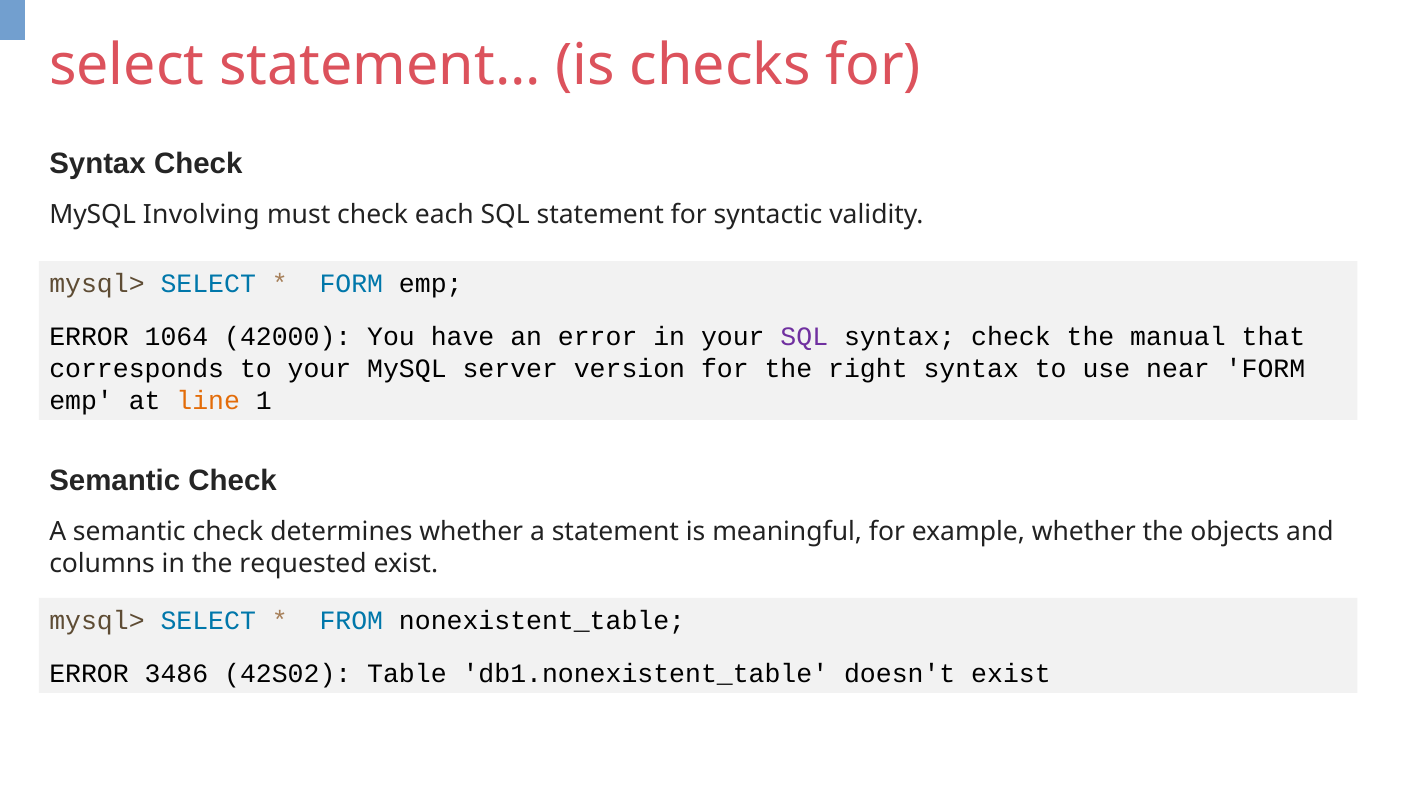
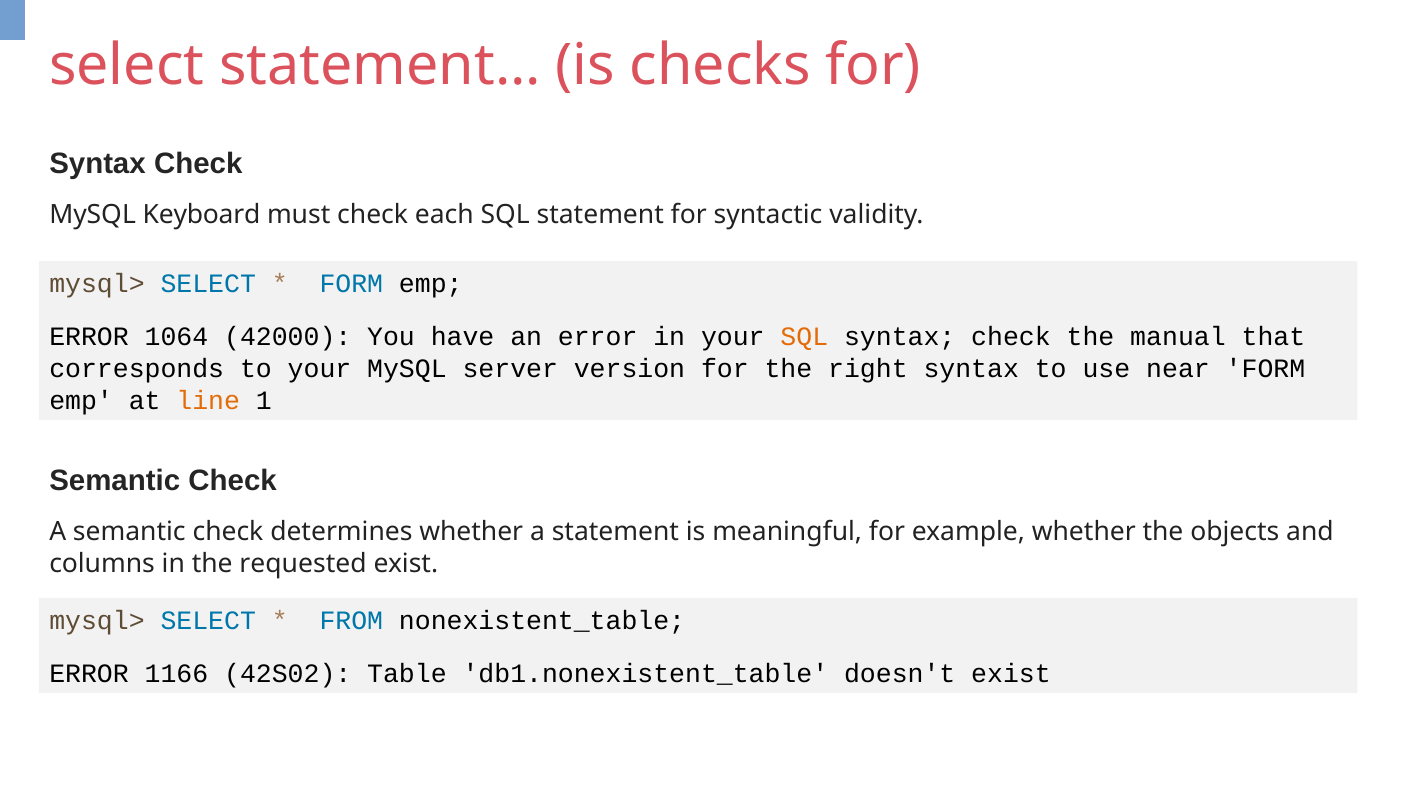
Involving: Involving -> Keyboard
SQL at (804, 337) colour: purple -> orange
3486: 3486 -> 1166
